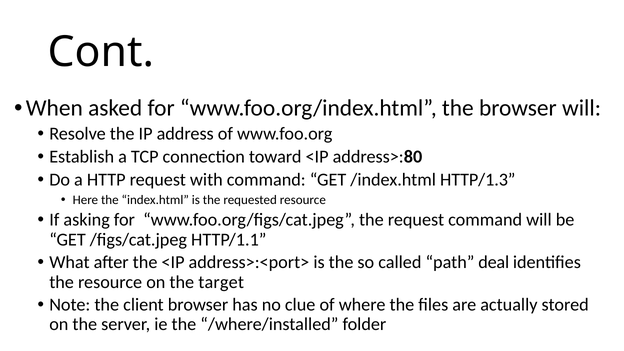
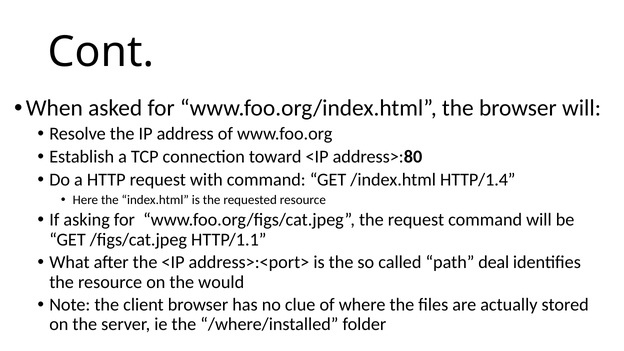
HTTP/1.3: HTTP/1.3 -> HTTP/1.4
target: target -> would
